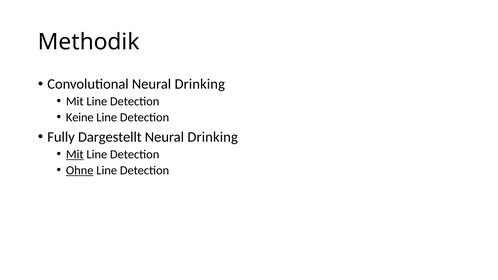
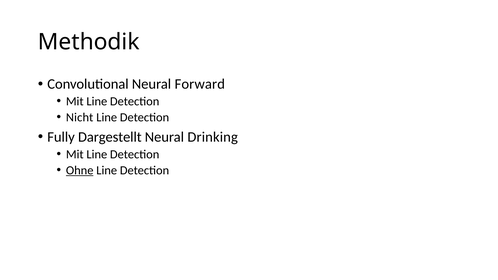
Convolutional Neural Drinking: Drinking -> Forward
Keine: Keine -> Nicht
Mit at (75, 154) underline: present -> none
